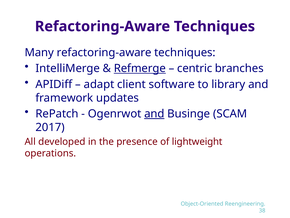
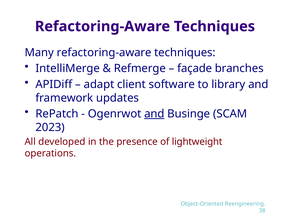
Refmerge underline: present -> none
centric: centric -> façade
2017: 2017 -> 2023
